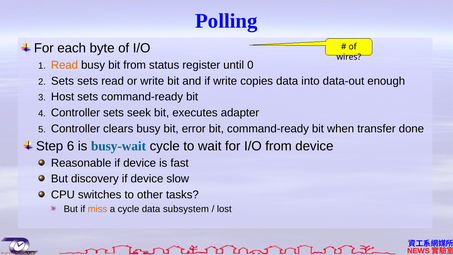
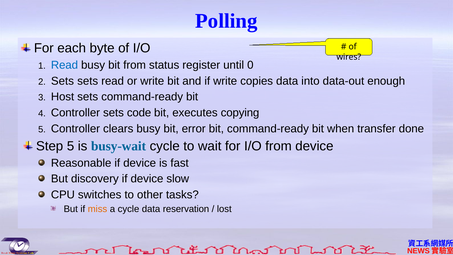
Read at (64, 65) colour: orange -> blue
seek: seek -> code
adapter: adapter -> copying
Step 6: 6 -> 5
subsystem: subsystem -> reservation
